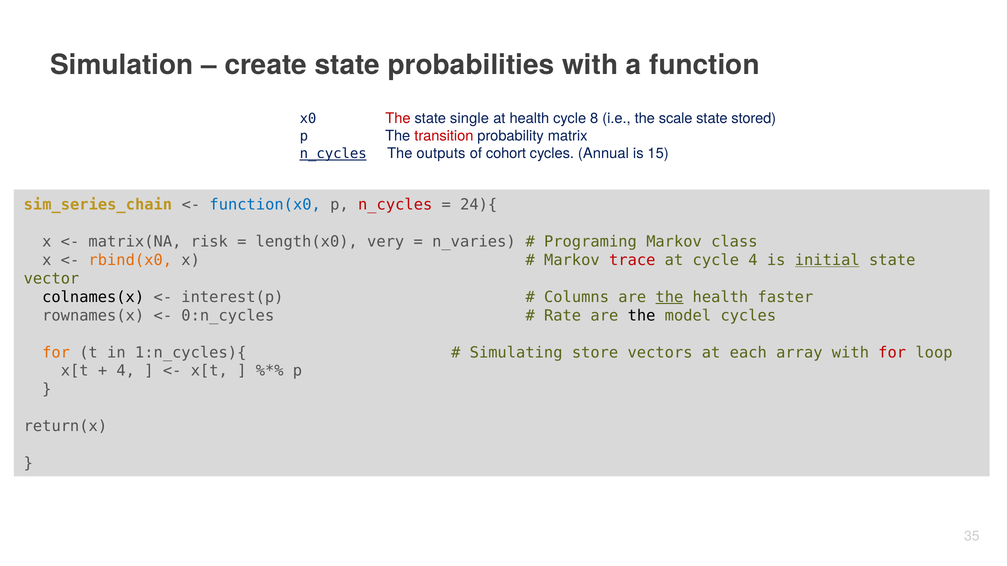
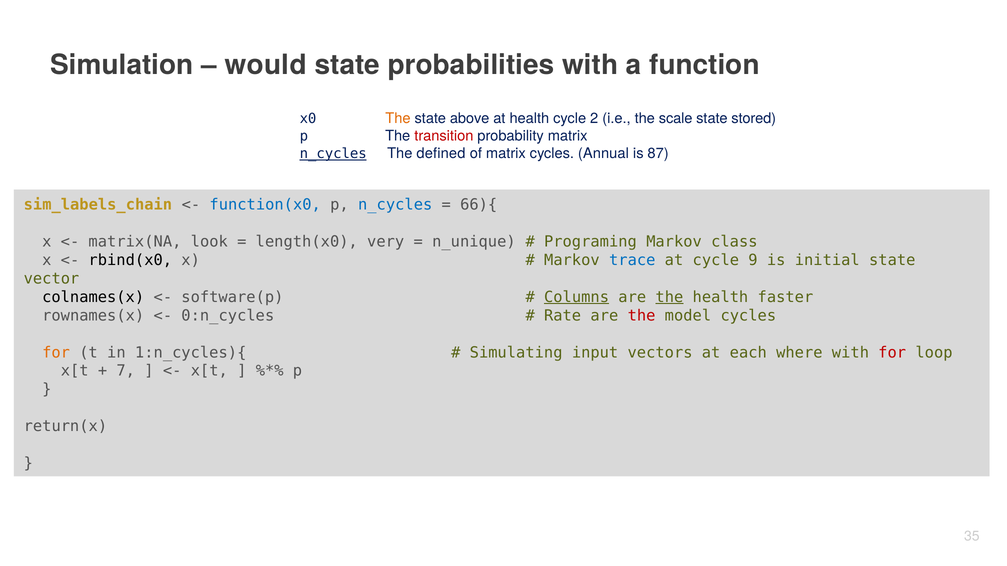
create: create -> would
The at (398, 119) colour: red -> orange
single: single -> above
8: 8 -> 2
outputs: outputs -> defined
of cohort: cohort -> matrix
15: 15 -> 87
sim_series_chain: sim_series_chain -> sim_labels_chain
n_cycles at (395, 205) colour: red -> blue
24){: 24){ -> 66){
risk: risk -> look
n_varies: n_varies -> n_unique
rbind(x0 colour: orange -> black
trace colour: red -> blue
cycle 4: 4 -> 9
initial underline: present -> none
interest(p: interest(p -> software(p
Columns underline: none -> present
the at (642, 316) colour: black -> red
store: store -> input
array: array -> where
4 at (126, 371): 4 -> 7
